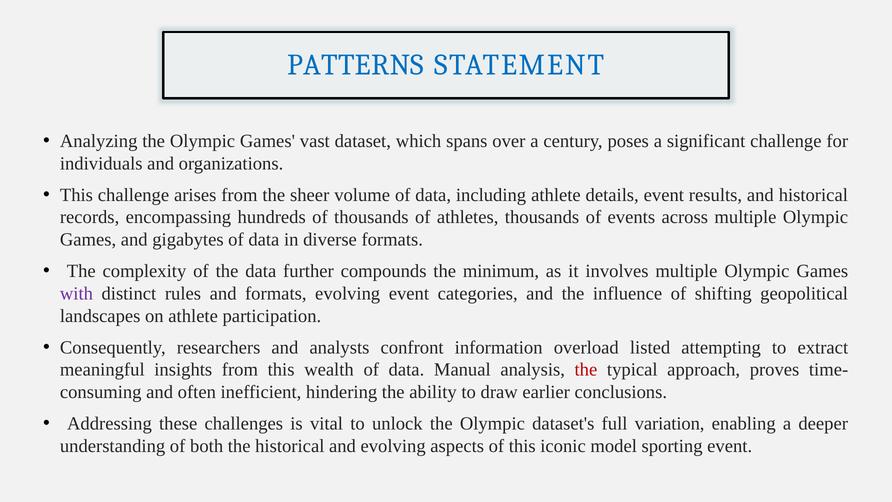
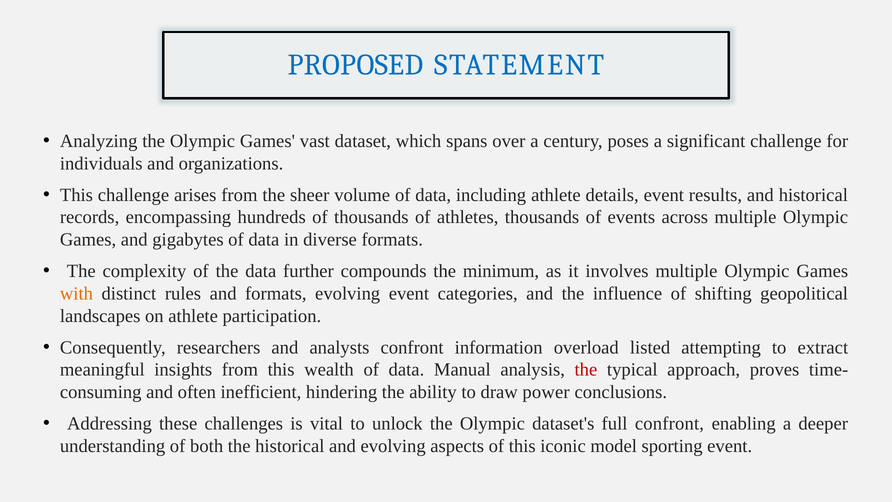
PATTERNS: PATTERNS -> PROPOSED
with colour: purple -> orange
earlier: earlier -> power
full variation: variation -> confront
